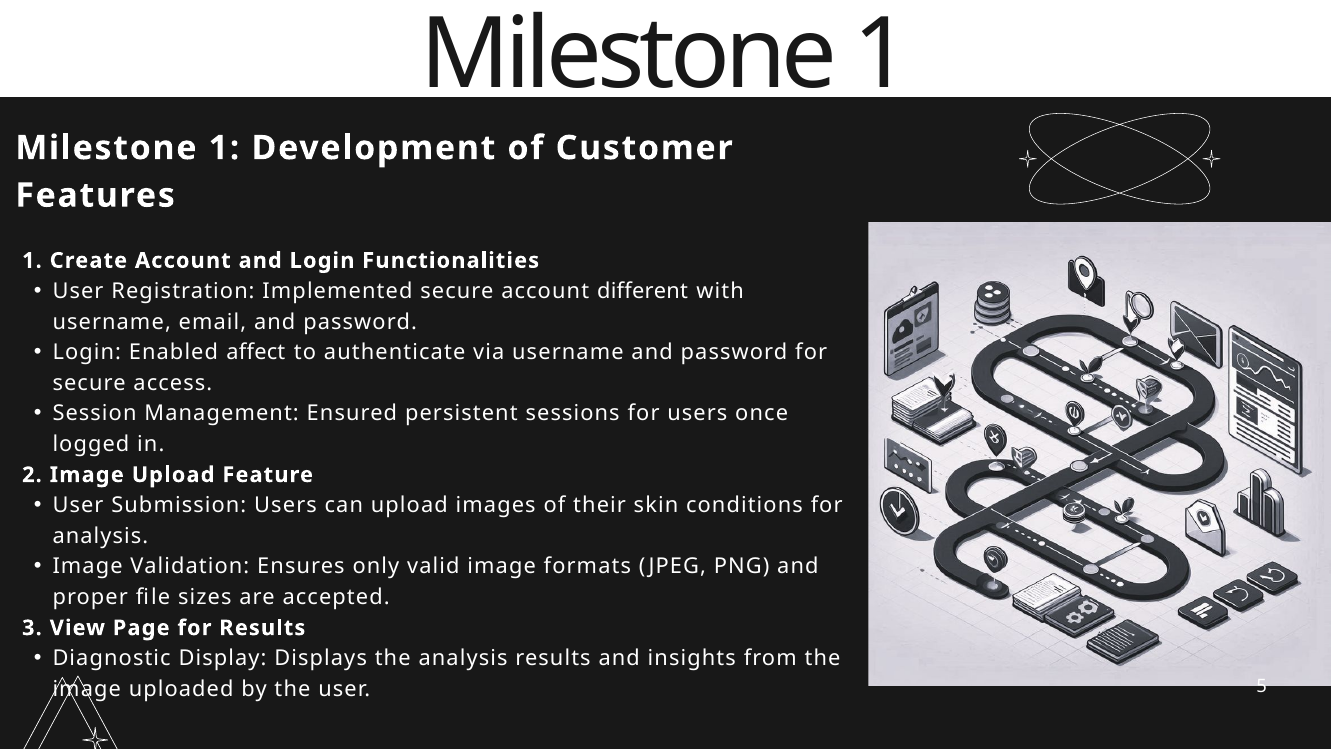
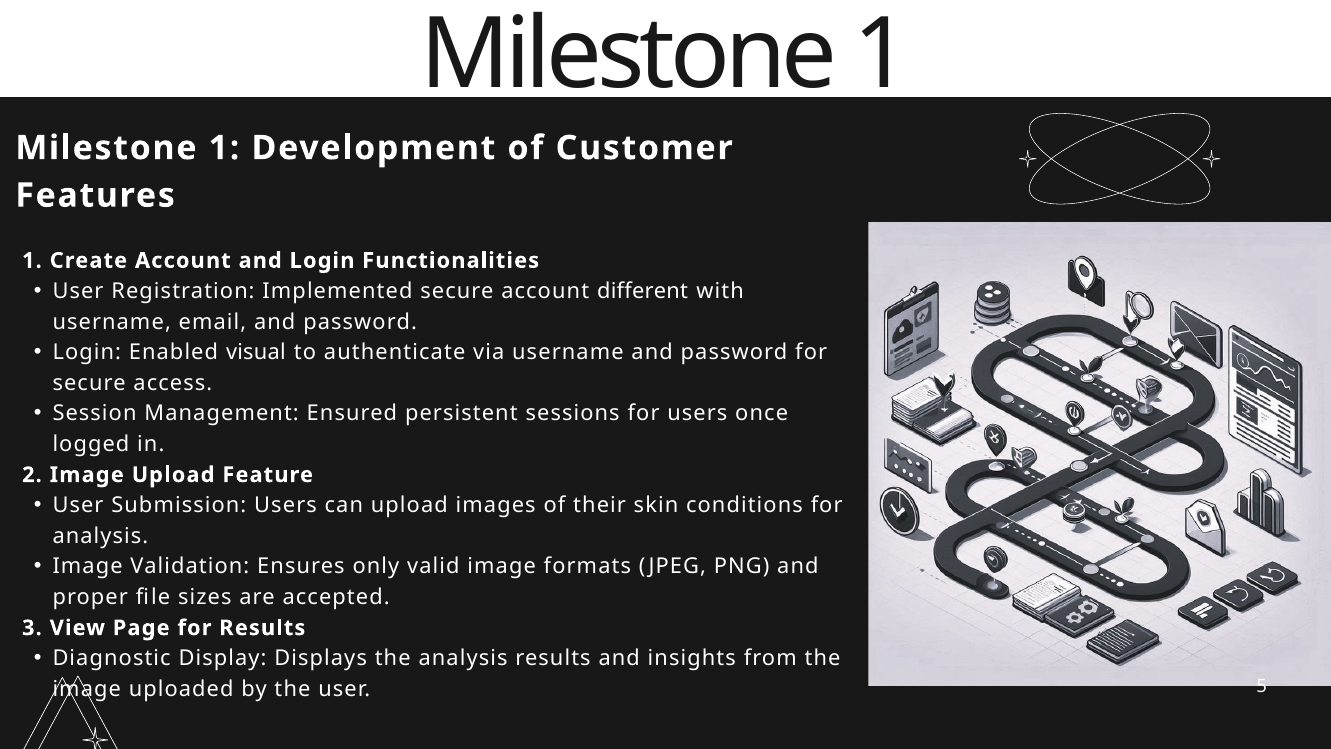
affect: affect -> visual
